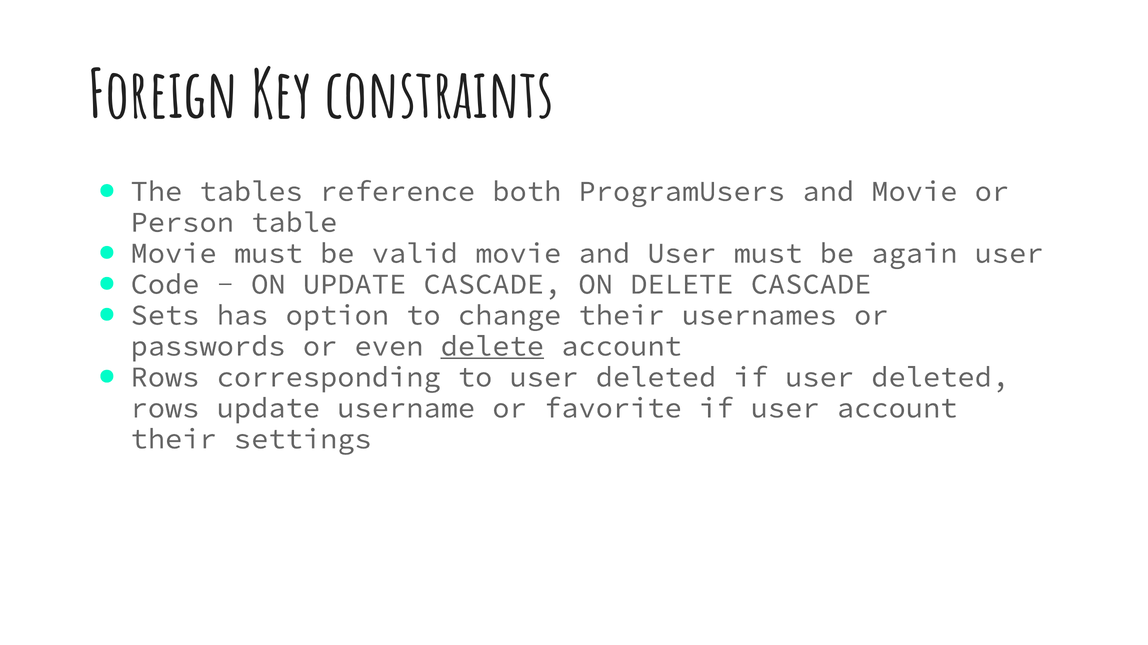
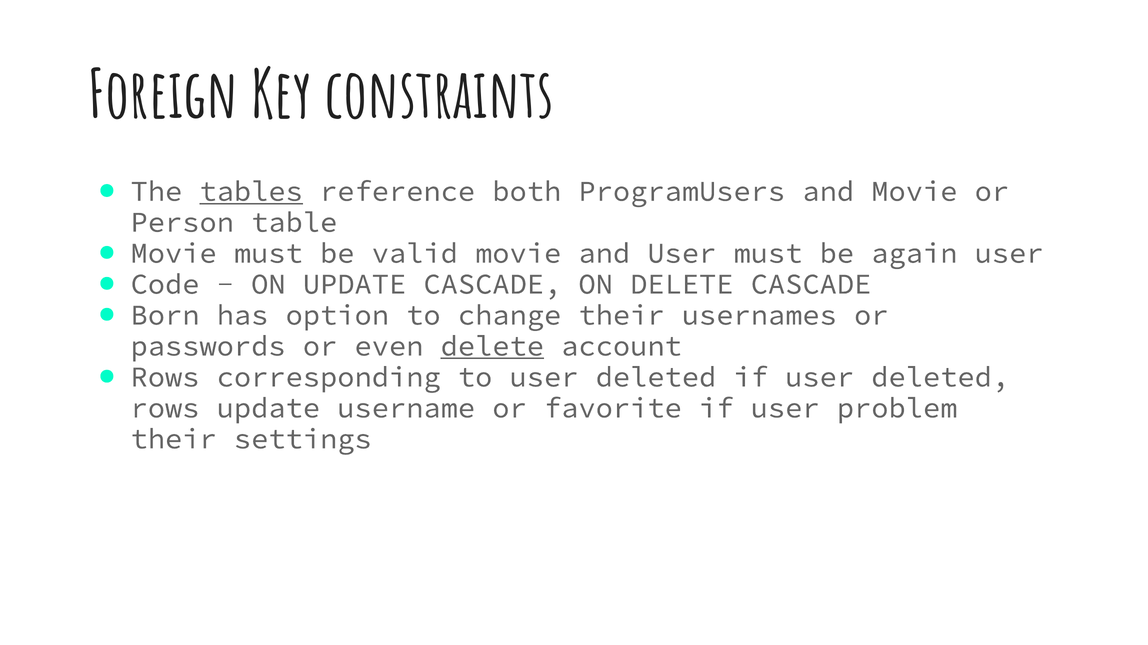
tables underline: none -> present
Sets: Sets -> Born
user account: account -> problem
